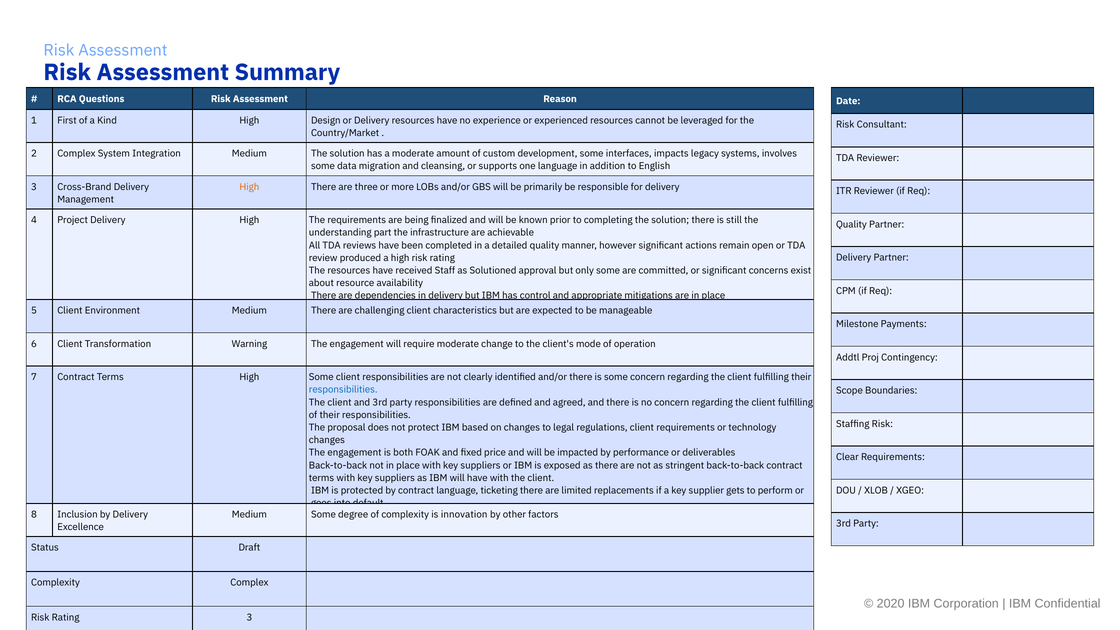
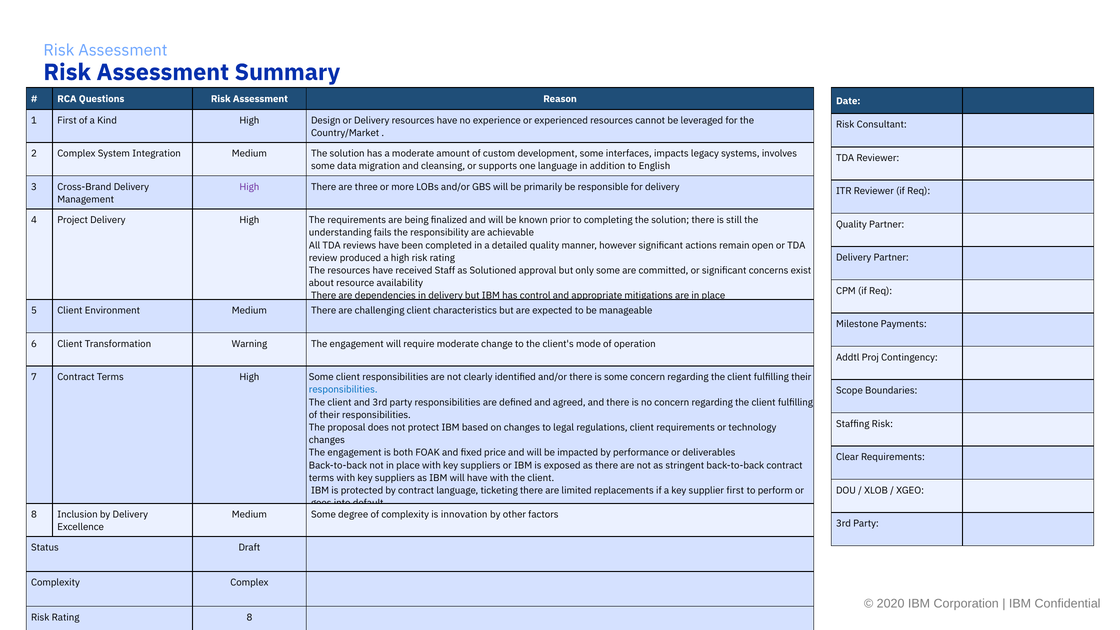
High at (249, 187) colour: orange -> purple
part: part -> fails
infrastructure: infrastructure -> responsibility
supplier gets: gets -> first
Rating 3: 3 -> 8
